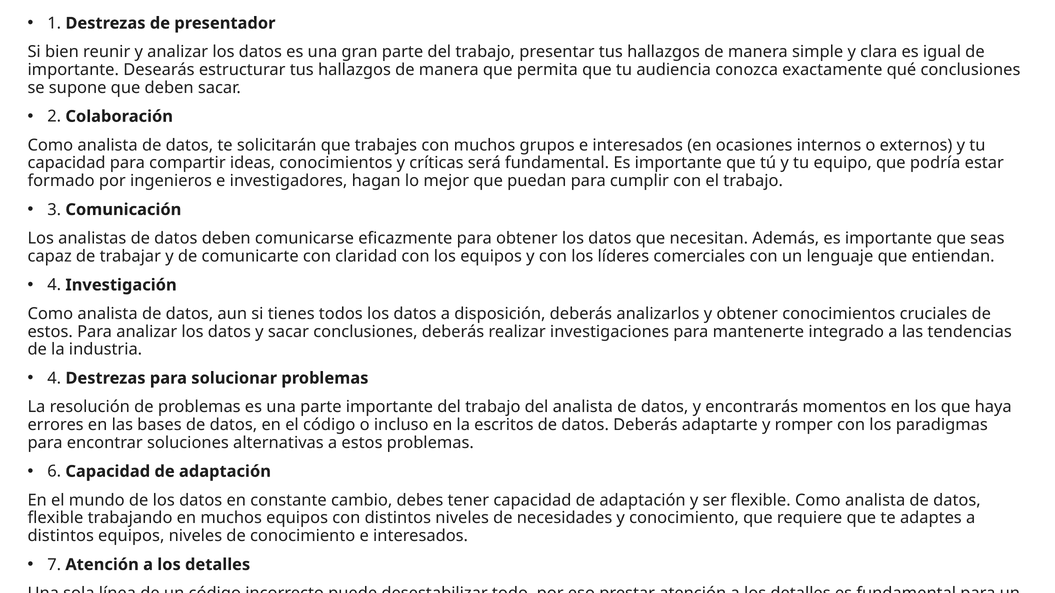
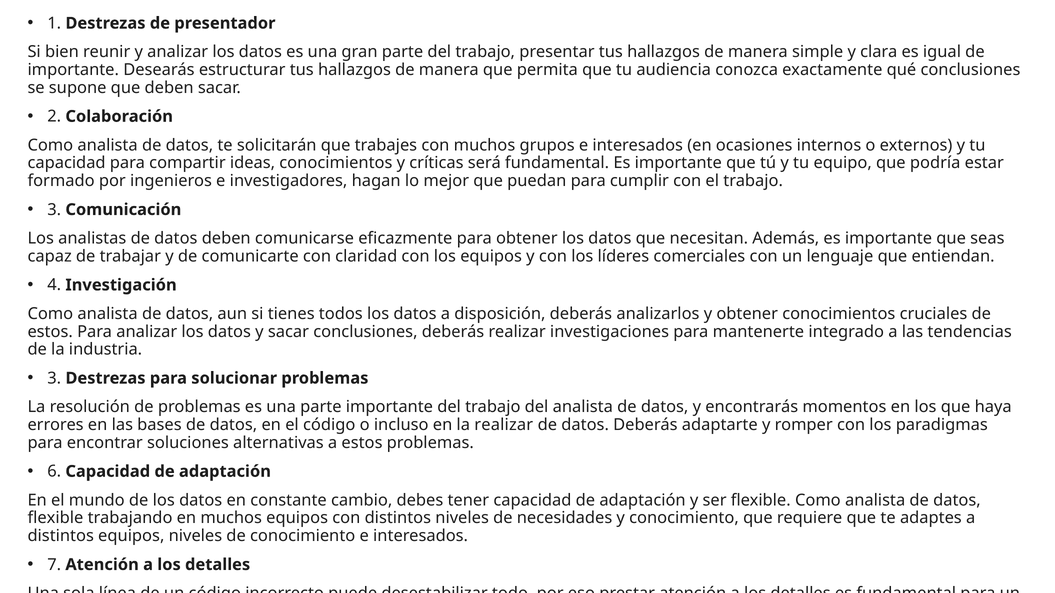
4 at (54, 378): 4 -> 3
la escritos: escritos -> realizar
